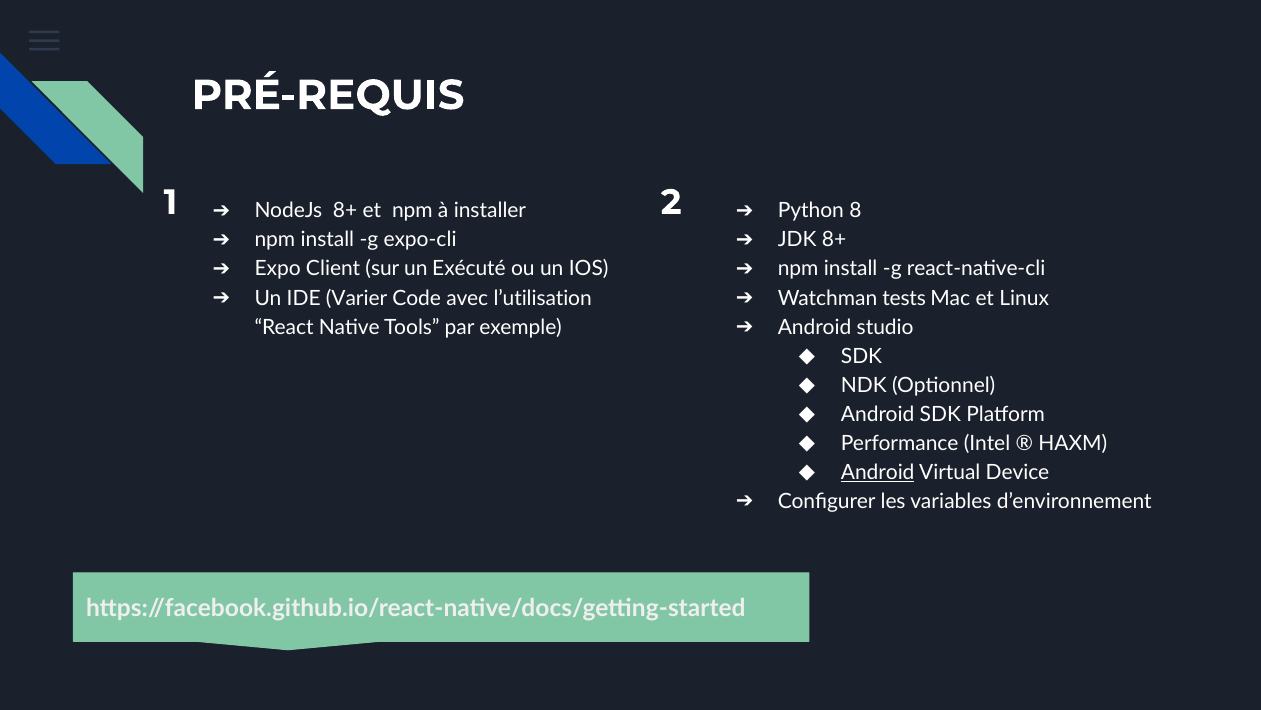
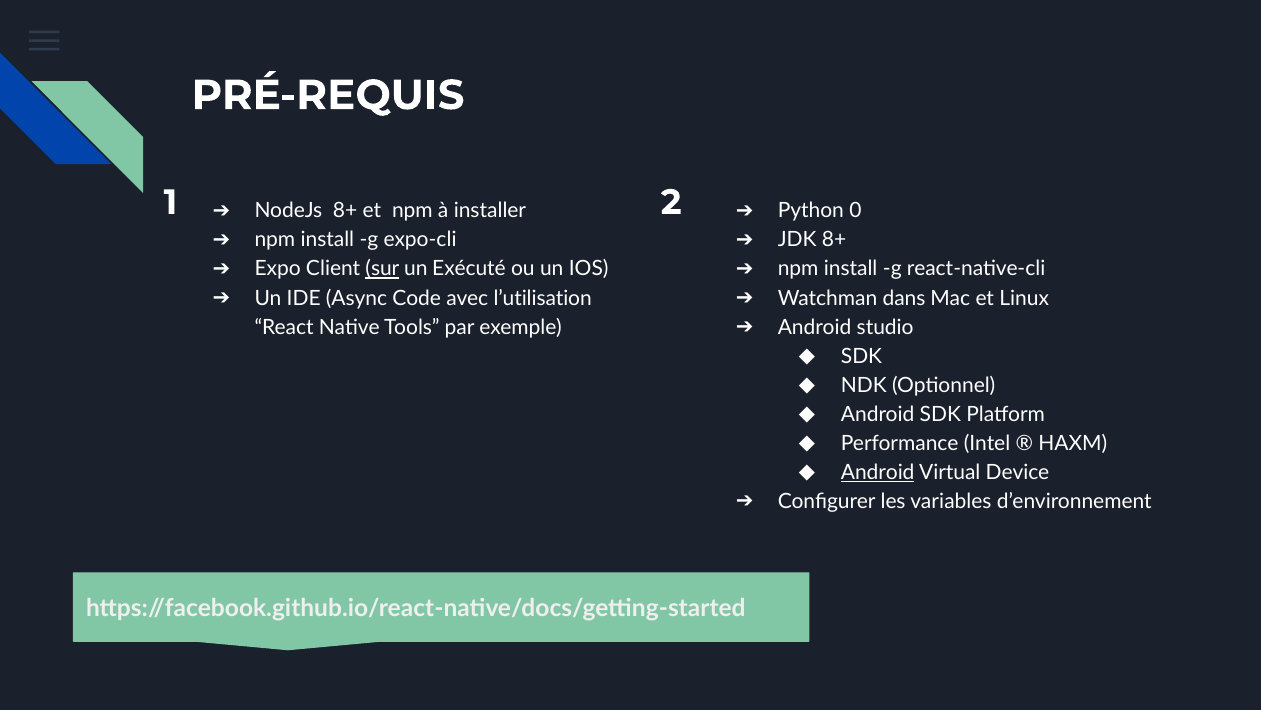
8: 8 -> 0
sur underline: none -> present
Varier: Varier -> Async
tests: tests -> dans
